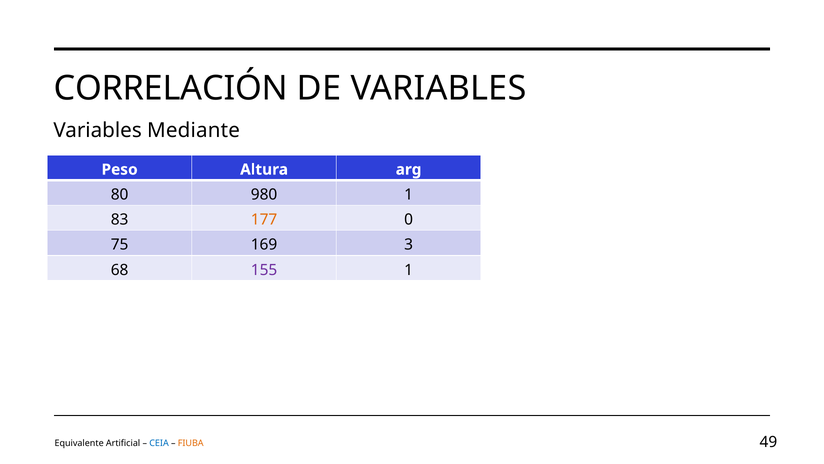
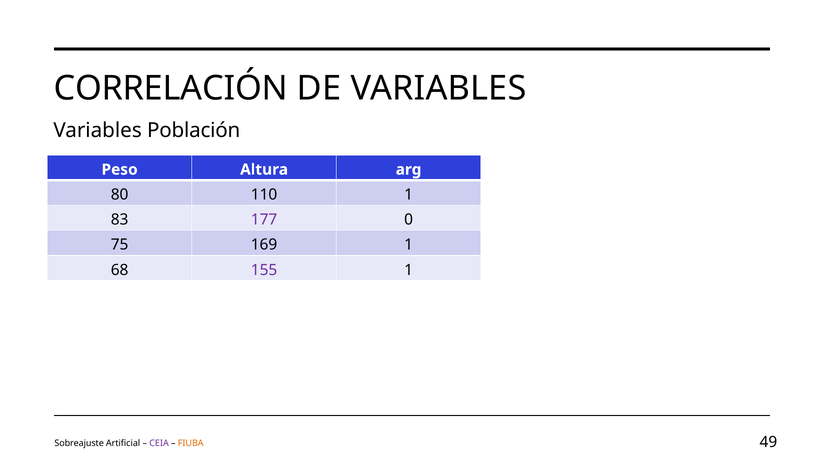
Mediante: Mediante -> Población
980: 980 -> 110
177 colour: orange -> purple
169 3: 3 -> 1
Equivalente: Equivalente -> Sobreajuste
CEIA colour: blue -> purple
